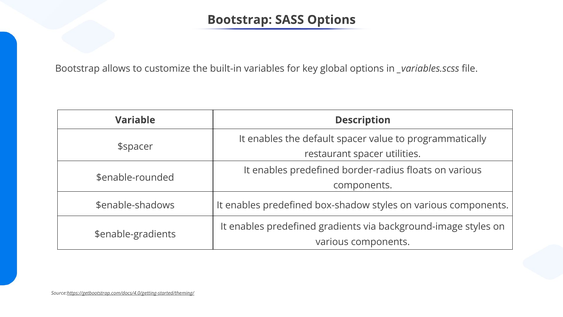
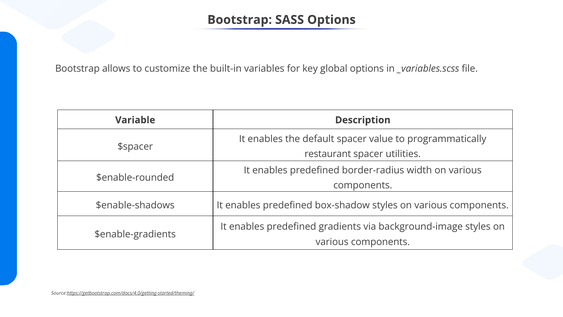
floats: floats -> width
